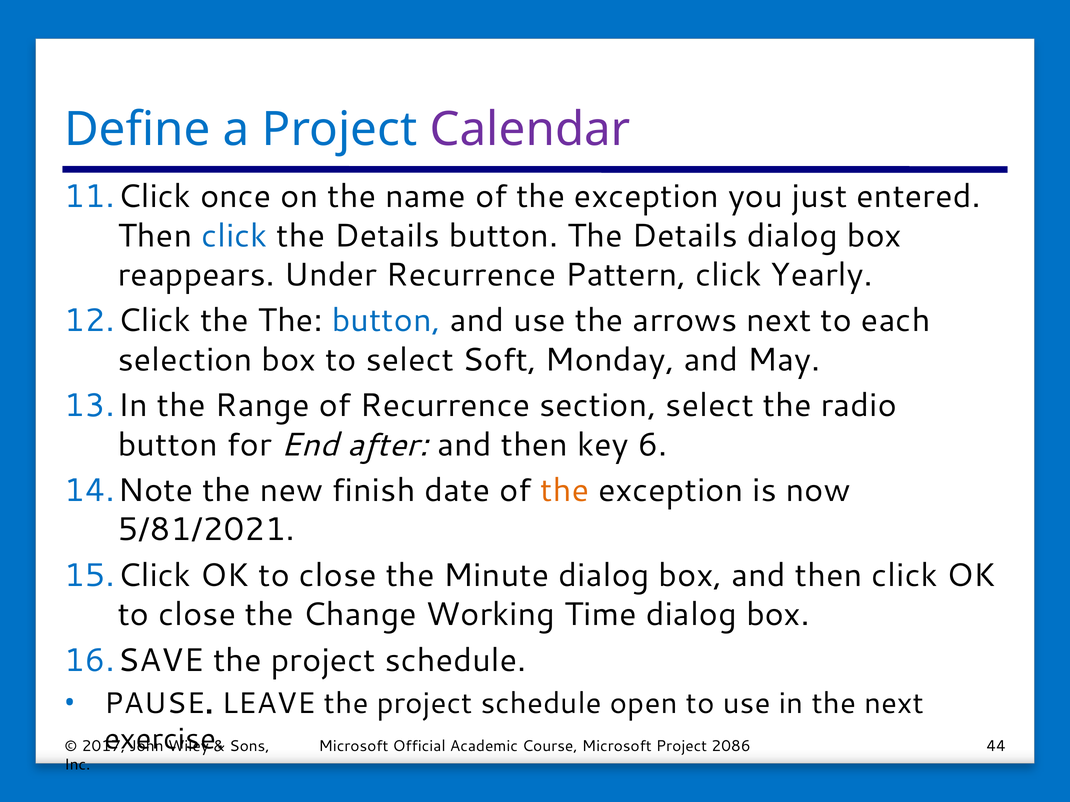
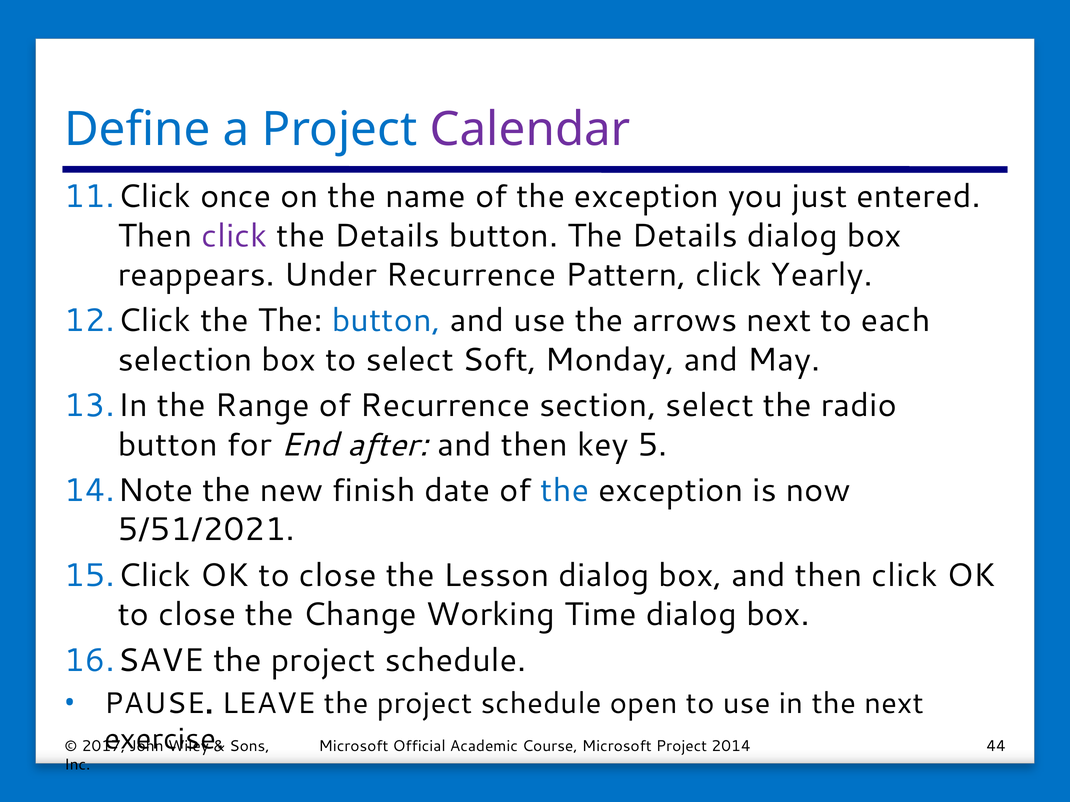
click at (234, 236) colour: blue -> purple
6: 6 -> 5
the at (565, 491) colour: orange -> blue
5/81/2021: 5/81/2021 -> 5/51/2021
Minute: Minute -> Lesson
2086: 2086 -> 2014
